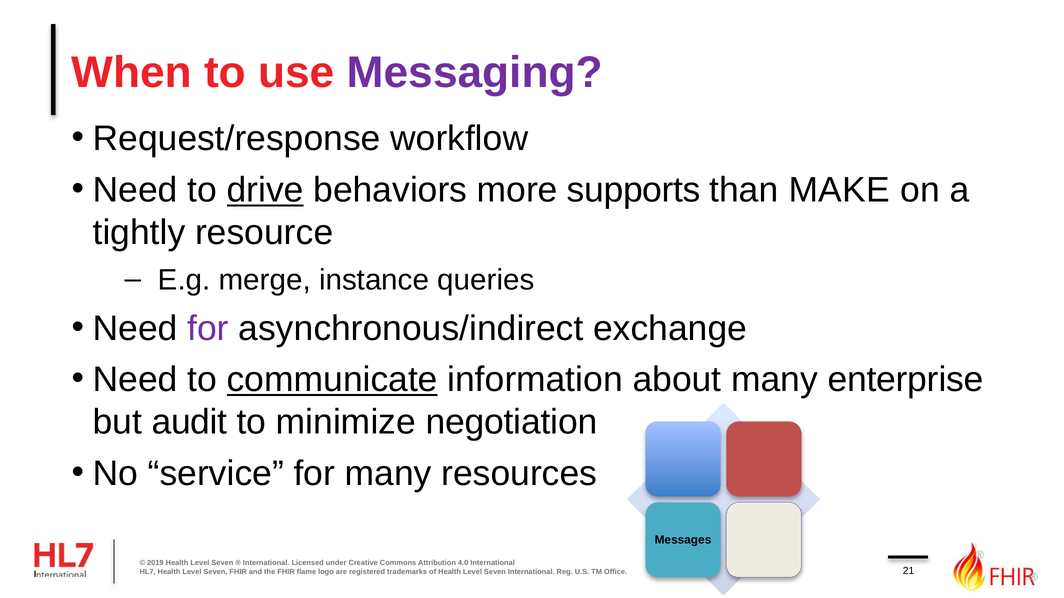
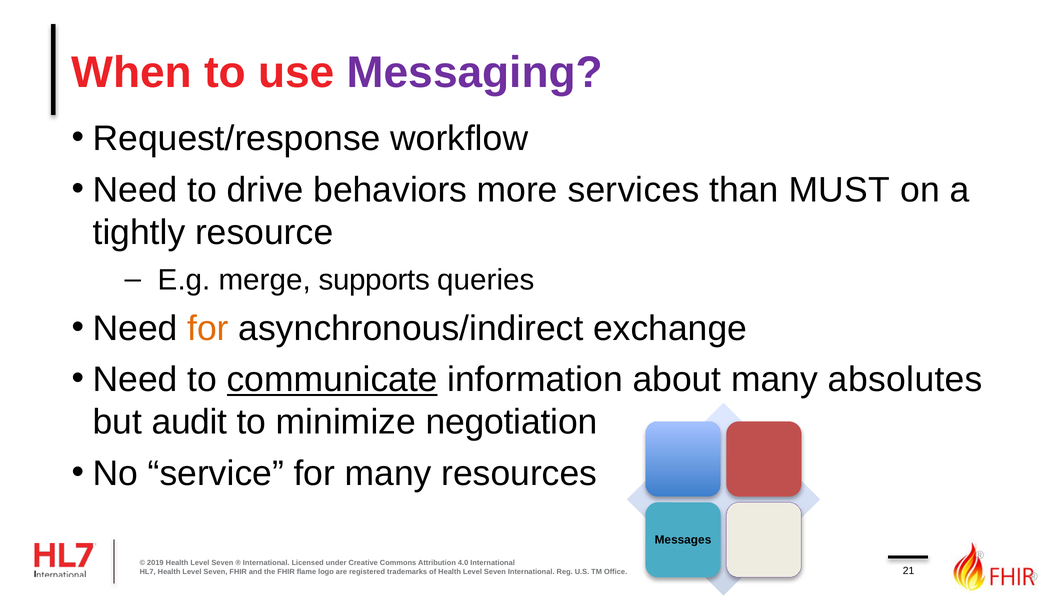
drive underline: present -> none
supports: supports -> services
MAKE: MAKE -> MUST
instance: instance -> supports
for at (208, 329) colour: purple -> orange
enterprise: enterprise -> absolutes
